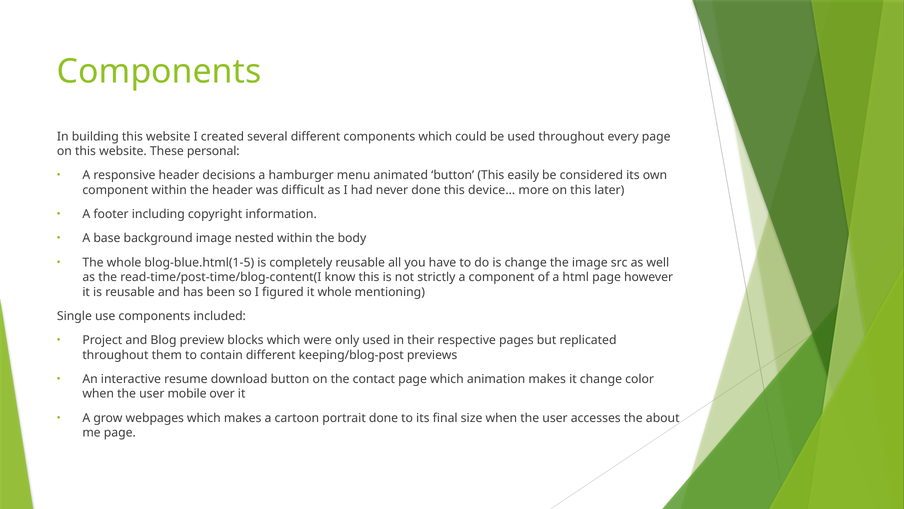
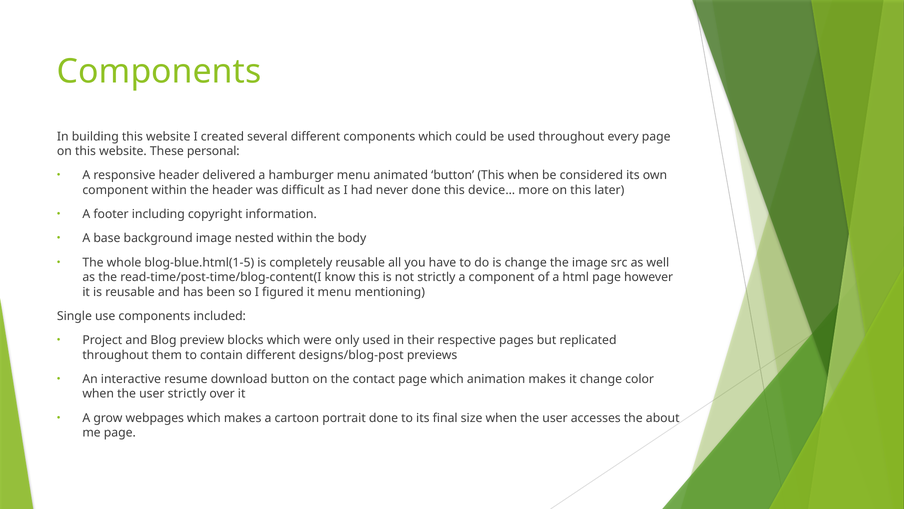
decisions: decisions -> delivered
This easily: easily -> when
it whole: whole -> menu
keeping/blog-post: keeping/blog-post -> designs/blog-post
user mobile: mobile -> strictly
